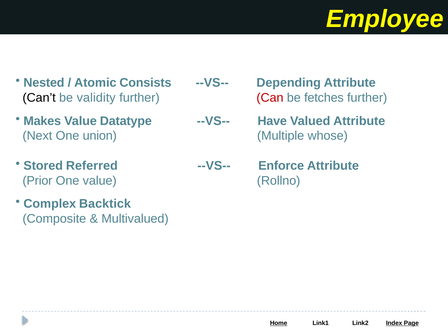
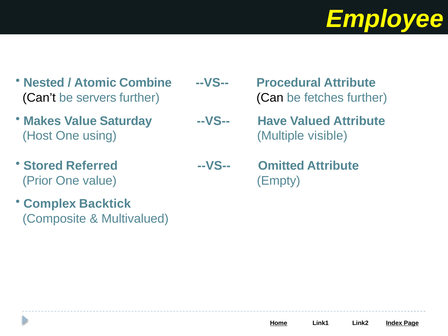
Consists: Consists -> Combine
Depending: Depending -> Procedural
validity: validity -> servers
Can colour: red -> black
Datatype: Datatype -> Saturday
Next: Next -> Host
union: union -> using
whose: whose -> visible
Enforce: Enforce -> Omitted
Rollno: Rollno -> Empty
